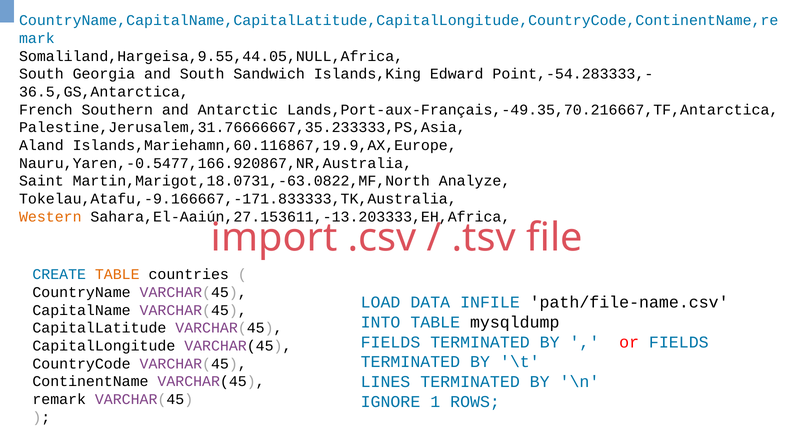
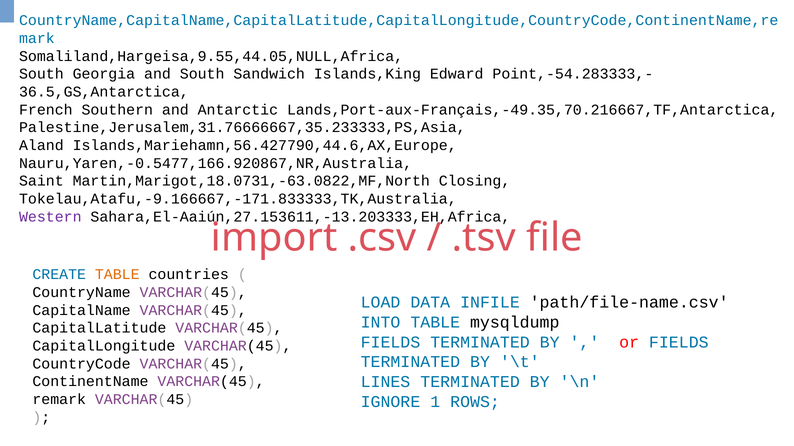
Islands,Mariehamn,60.116867,19.9,AX,Europe: Islands,Mariehamn,60.116867,19.9,AX,Europe -> Islands,Mariehamn,56.427790,44.6,AX,Europe
Analyze: Analyze -> Closing
Western colour: orange -> purple
